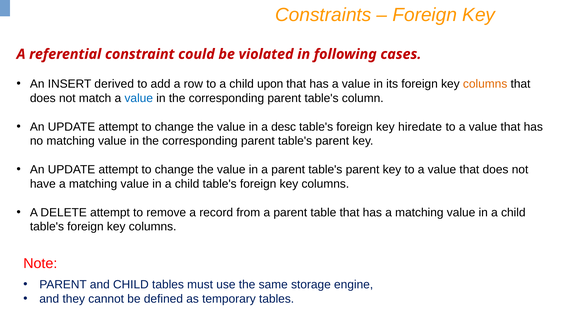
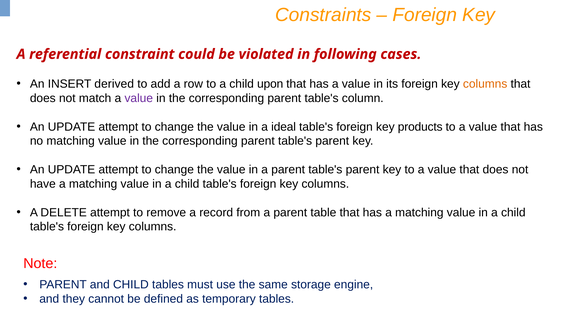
value at (139, 98) colour: blue -> purple
desc: desc -> ideal
hiredate: hiredate -> products
